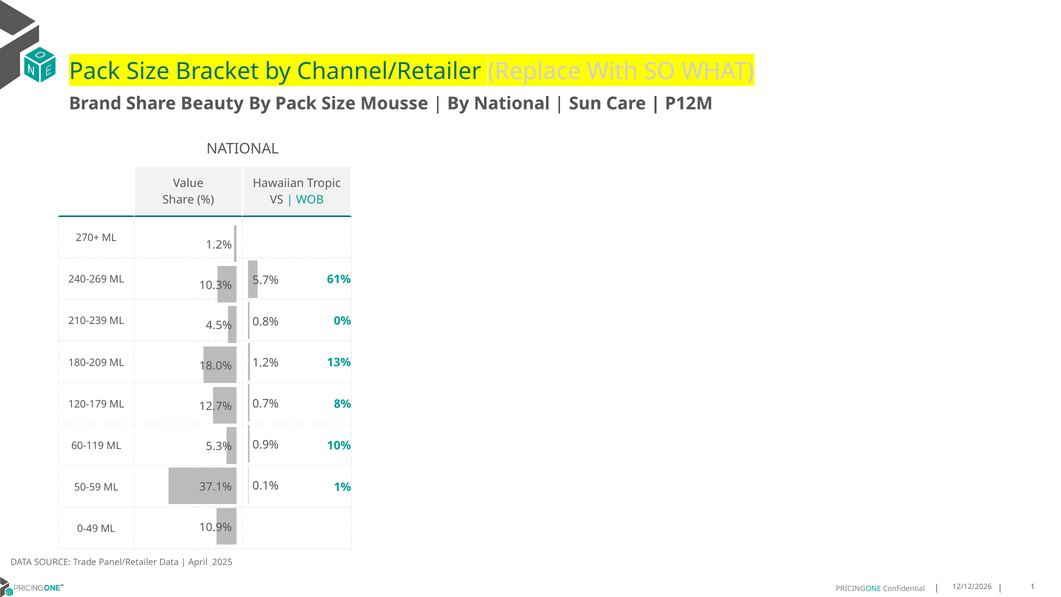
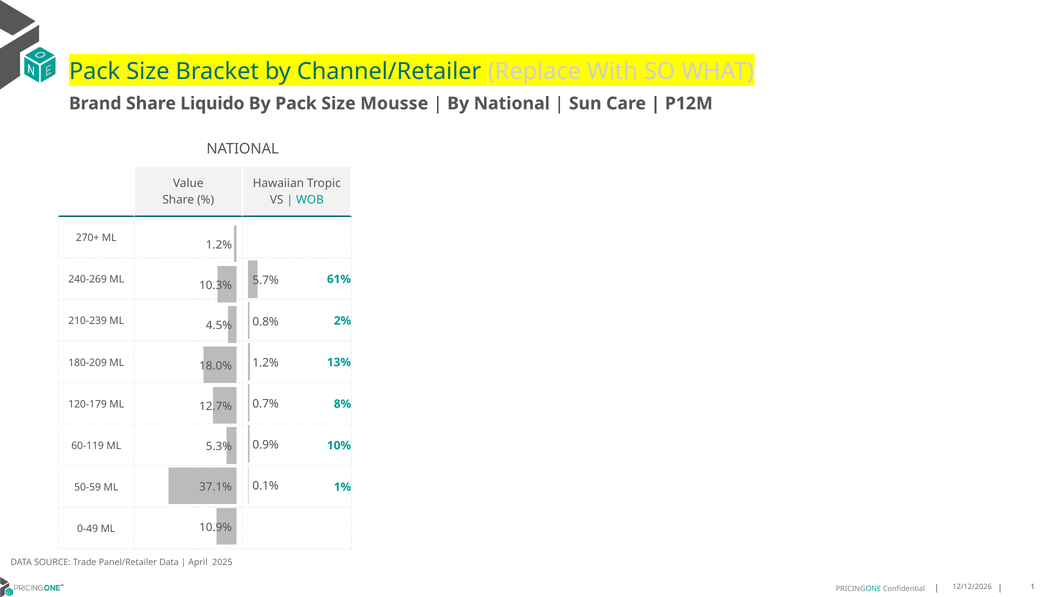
Beauty: Beauty -> Liquido
0%: 0% -> 2%
